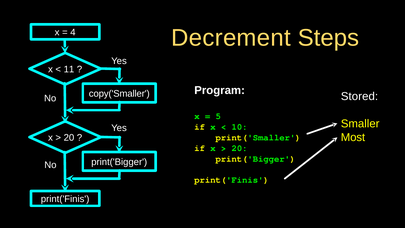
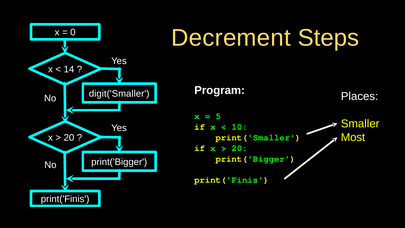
4: 4 -> 0
11: 11 -> 14
copy('Smaller: copy('Smaller -> digit('Smaller
Stored: Stored -> Places
